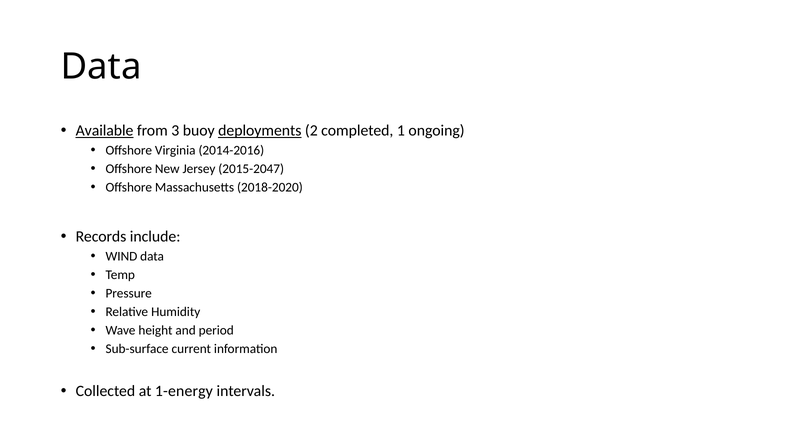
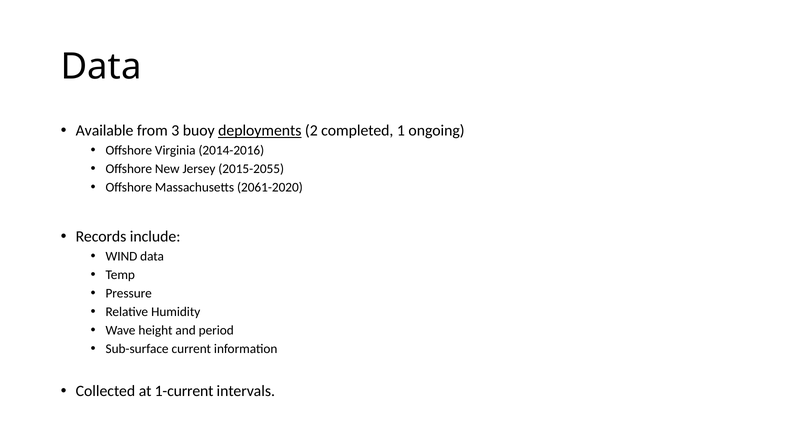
Available underline: present -> none
2015-2047: 2015-2047 -> 2015-2055
2018-2020: 2018-2020 -> 2061-2020
1-energy: 1-energy -> 1-current
